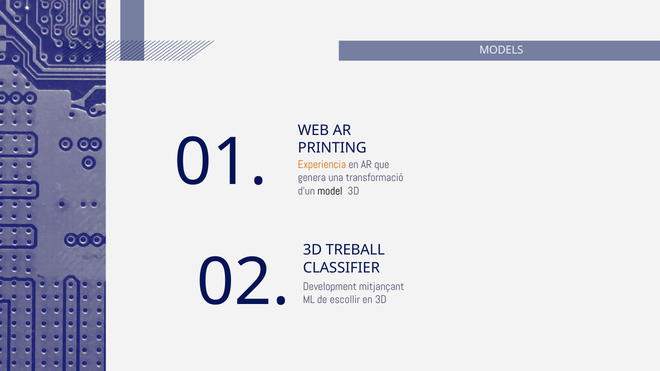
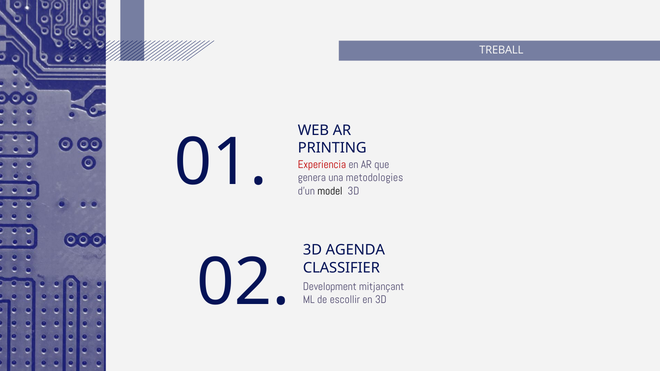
MODELS: MODELS -> TREBALL
Experiencia colour: orange -> red
transformació: transformació -> metodologies
TREBALL: TREBALL -> AGENDA
